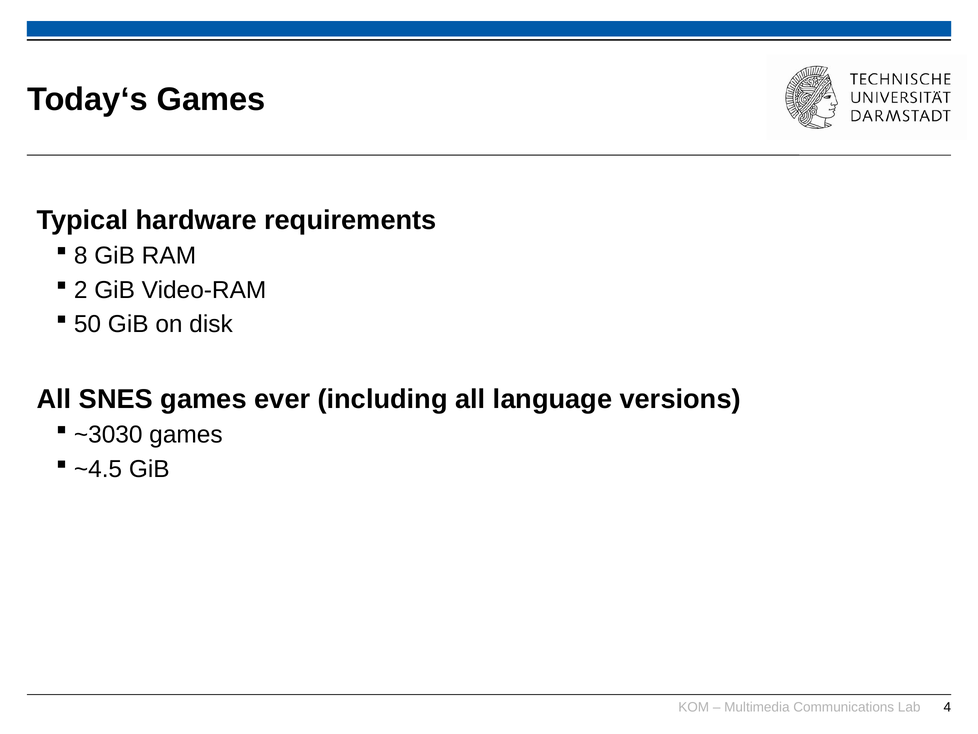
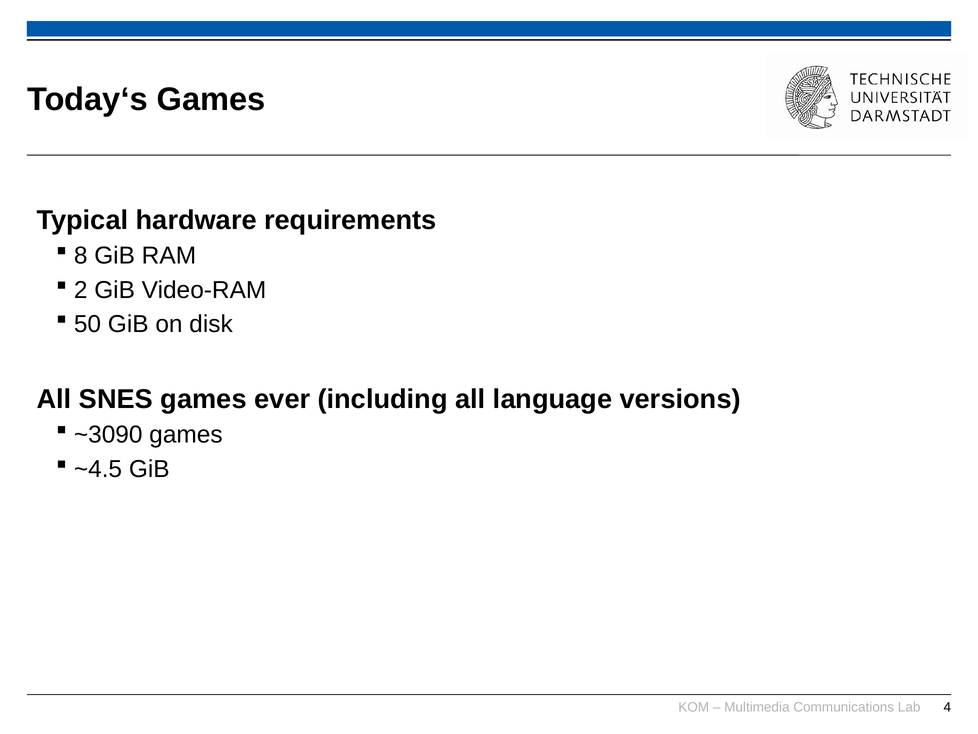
~3030: ~3030 -> ~3090
